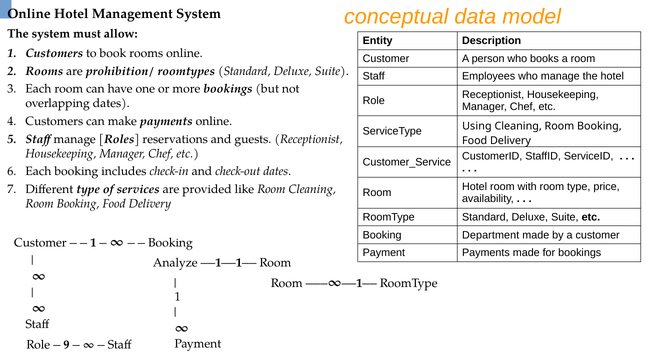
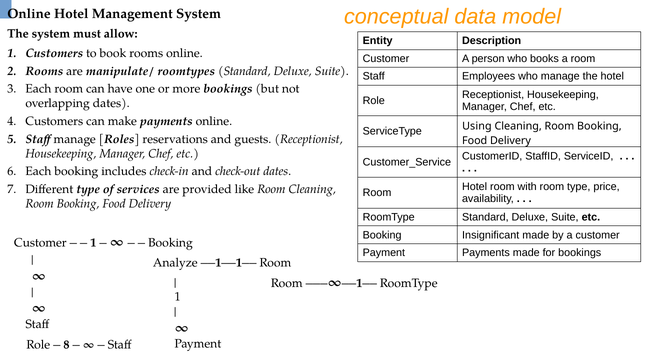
prohibition/: prohibition/ -> manipulate/
Department: Department -> Insignificant
9: 9 -> 8
